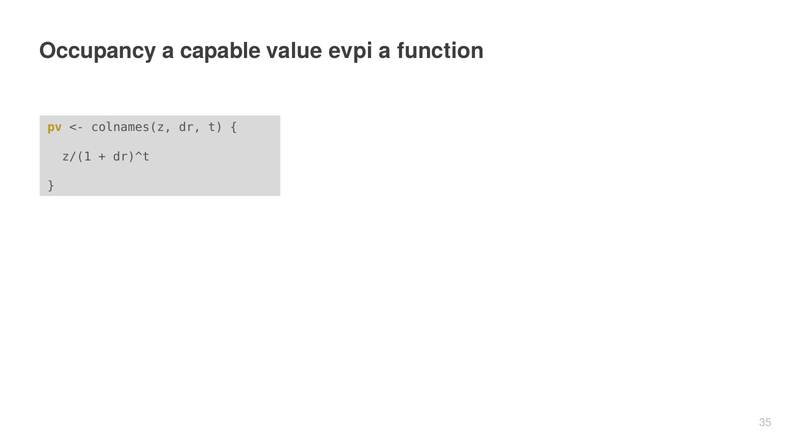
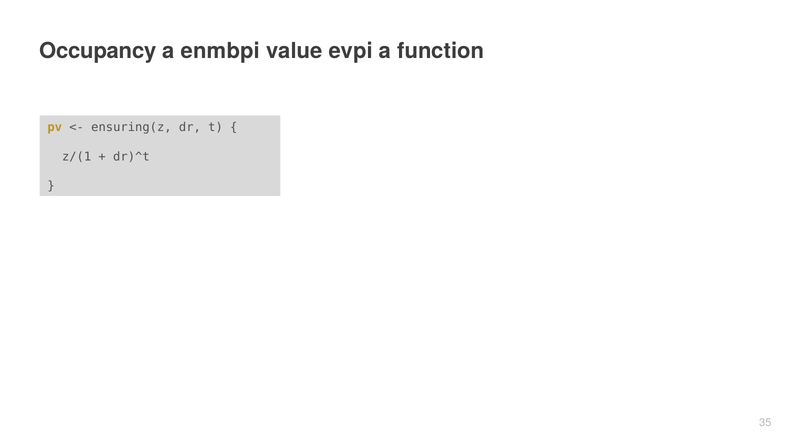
capable: capable -> enmbpi
colnames(z: colnames(z -> ensuring(z
